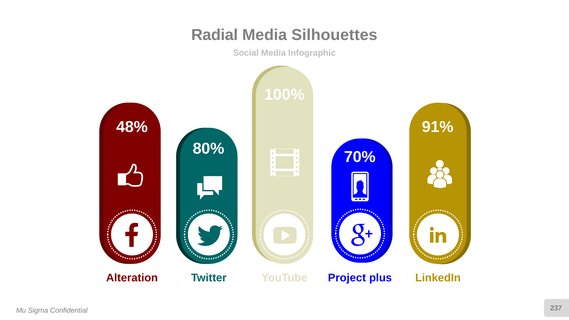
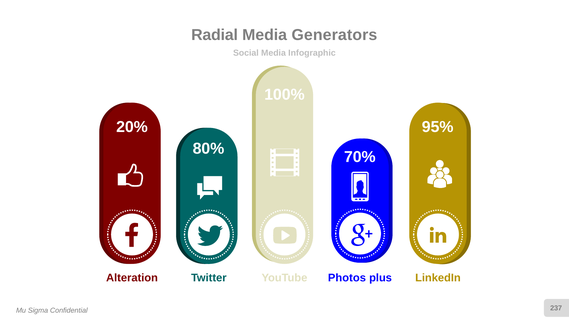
Silhouettes: Silhouettes -> Generators
48%: 48% -> 20%
91%: 91% -> 95%
Project: Project -> Photos
